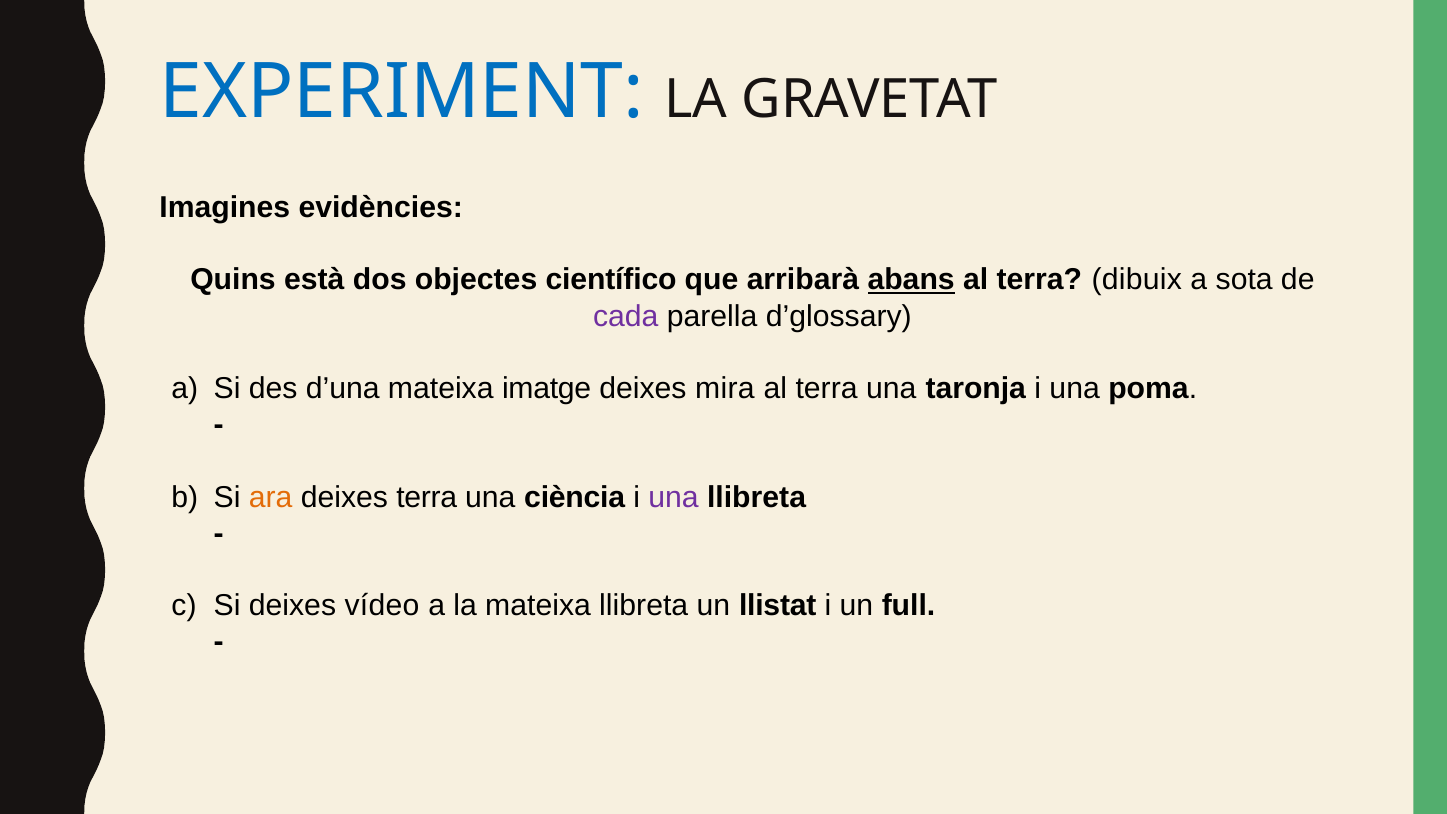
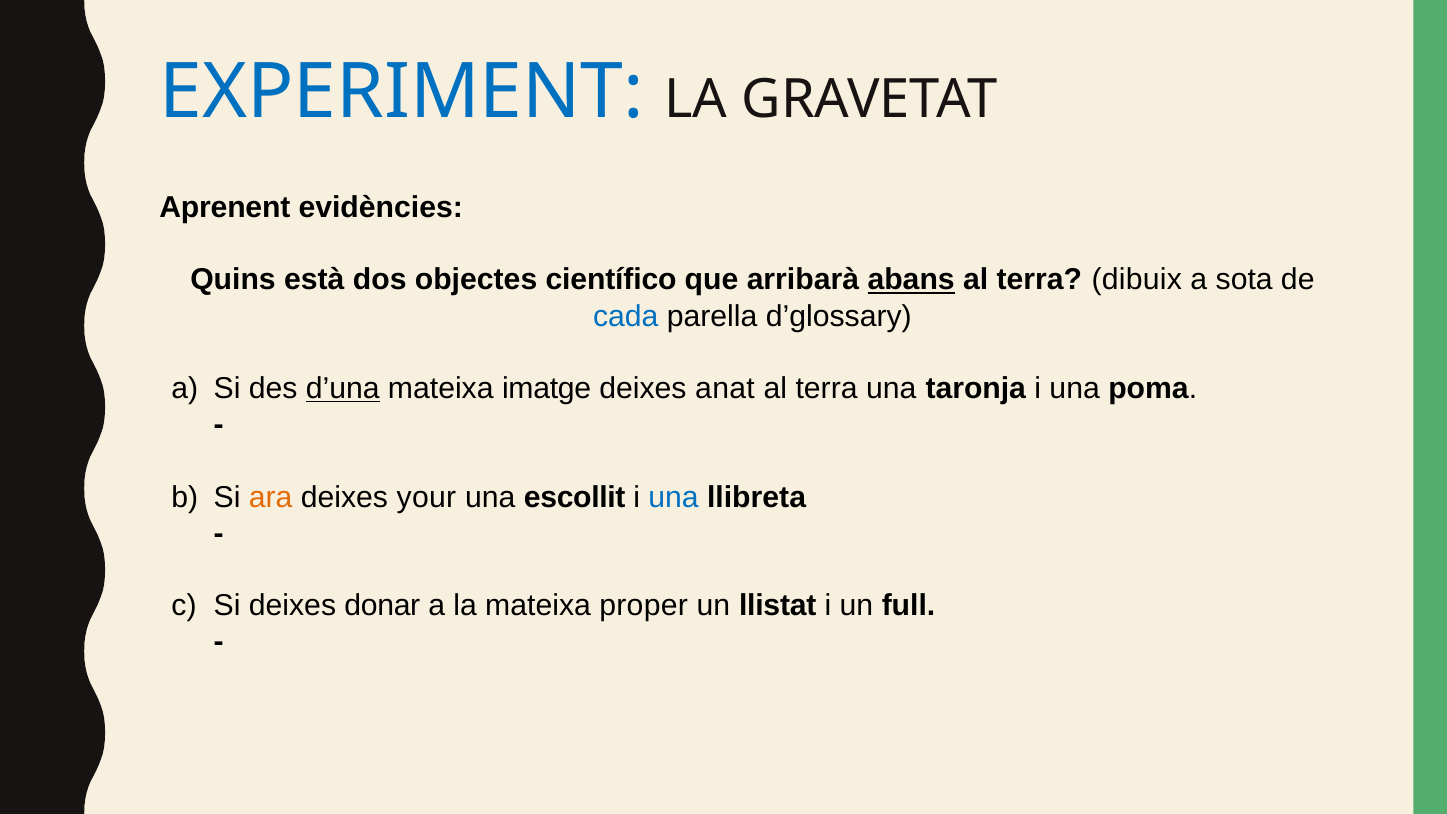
Imagines: Imagines -> Aprenent
cada colour: purple -> blue
d’una underline: none -> present
mira: mira -> anat
deixes terra: terra -> your
ciència: ciència -> escollit
una at (673, 497) colour: purple -> blue
vídeo: vídeo -> donar
mateixa llibreta: llibreta -> proper
